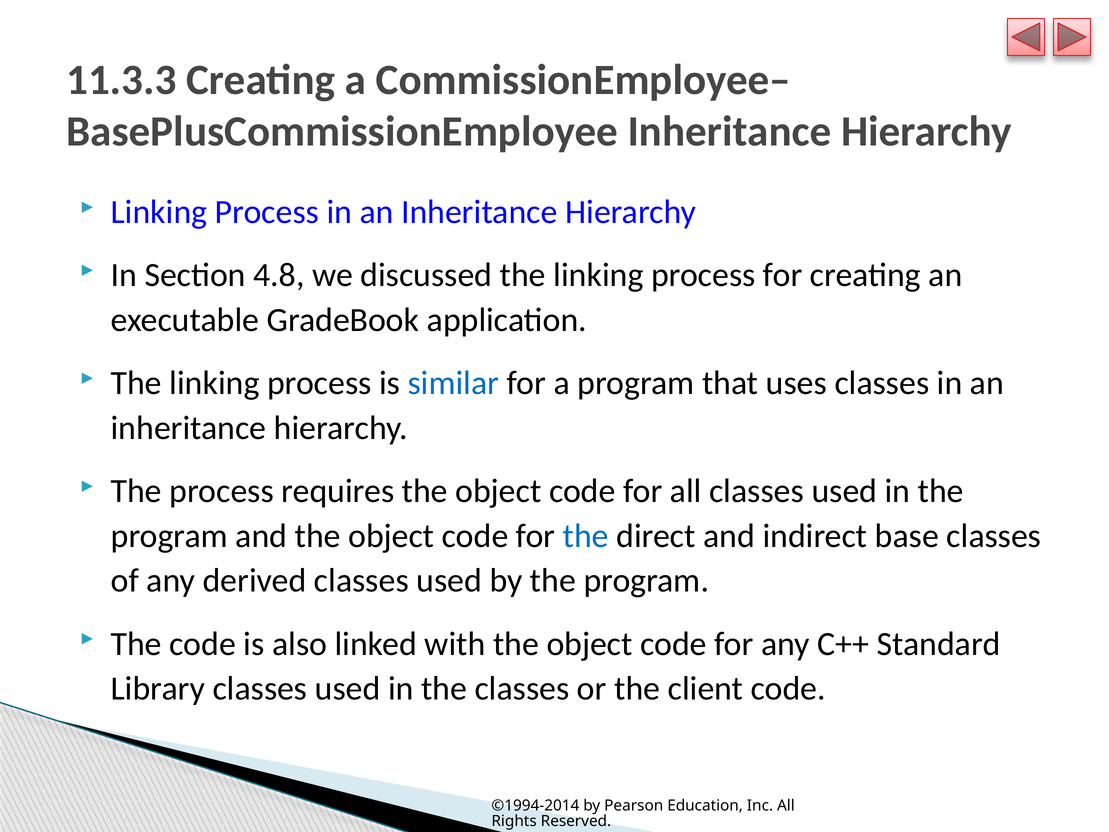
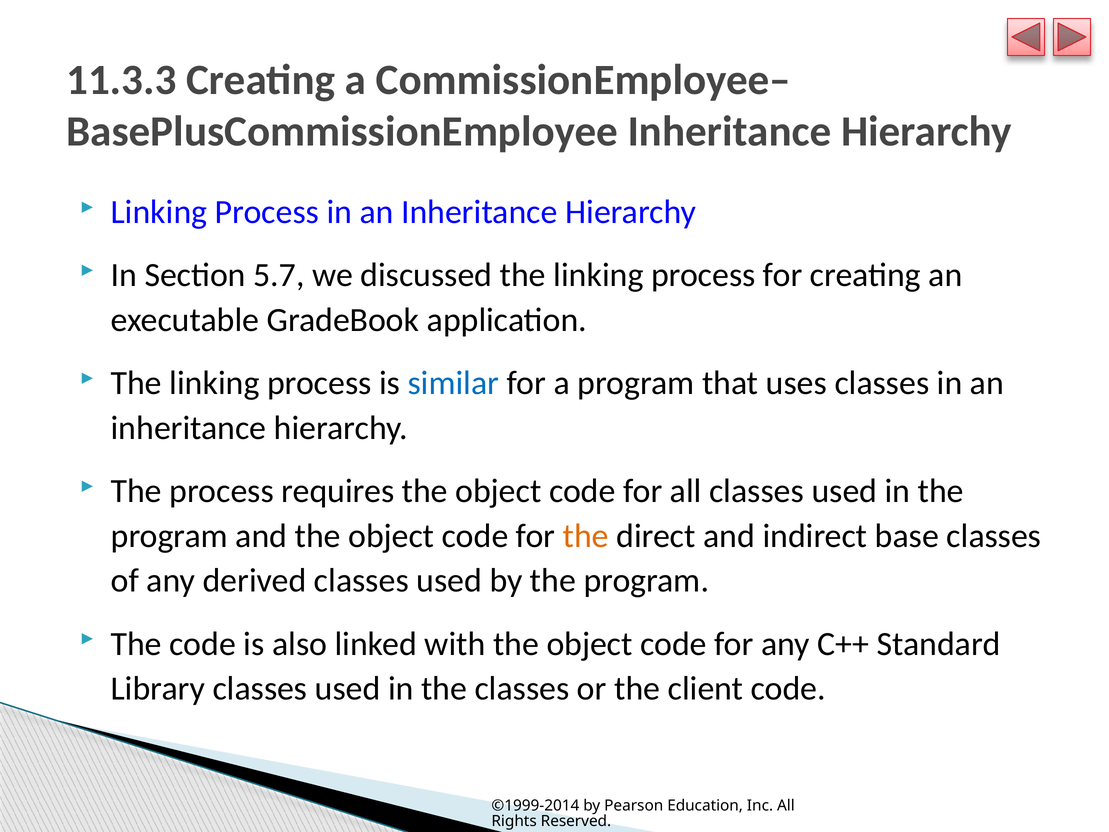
4.8: 4.8 -> 5.7
the at (586, 536) colour: blue -> orange
©1994-2014: ©1994-2014 -> ©1999-2014
